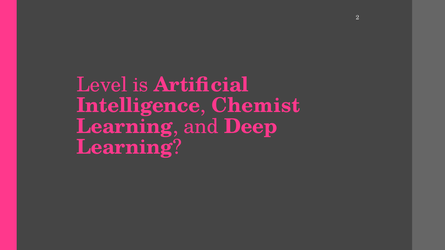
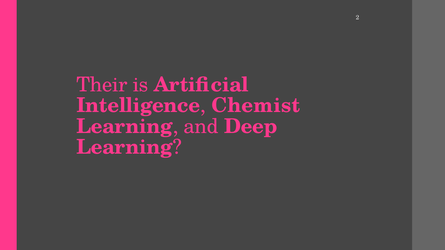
Level: Level -> Their
